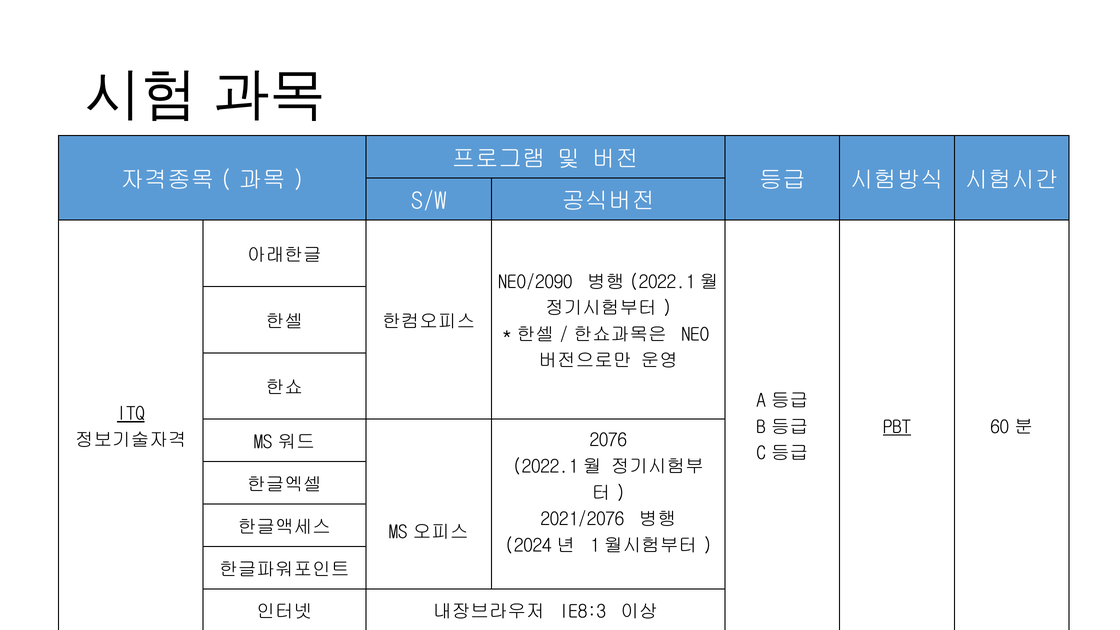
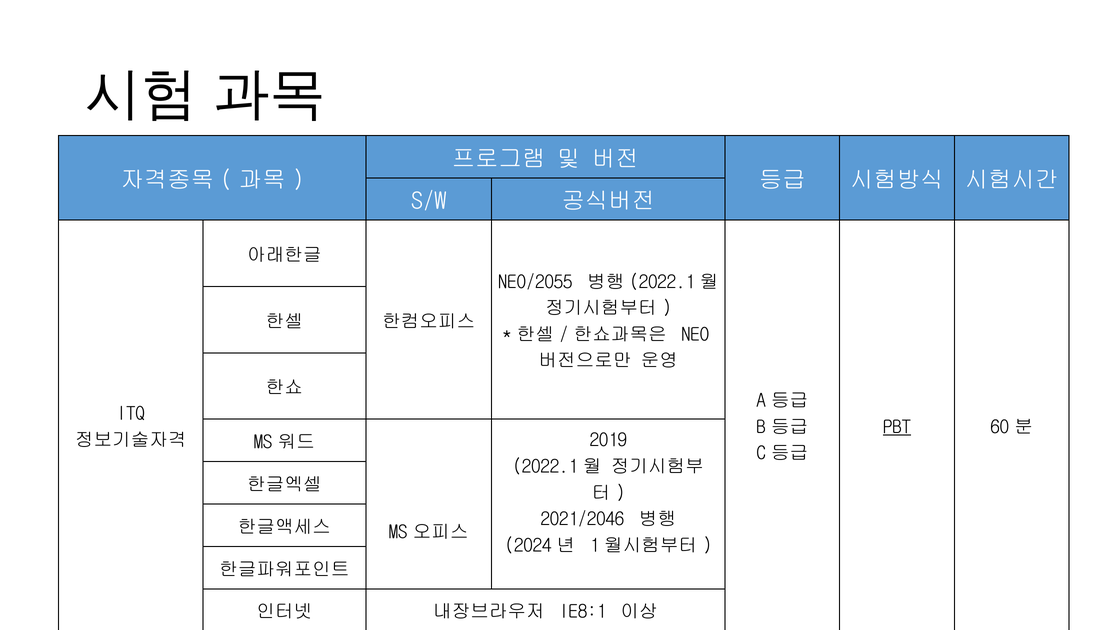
NEO/2090: NEO/2090 -> NEO/2055
ITQ underline: present -> none
2076: 2076 -> 2019
2021/2076: 2021/2076 -> 2021/2046
IE8:3: IE8:3 -> IE8:1
